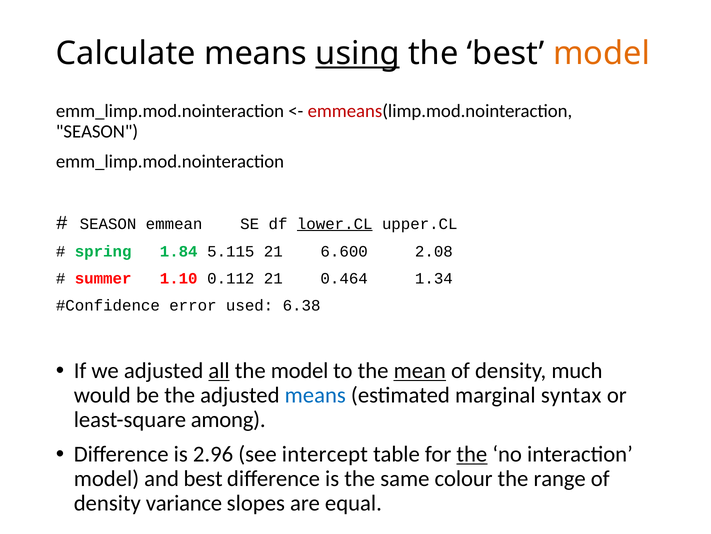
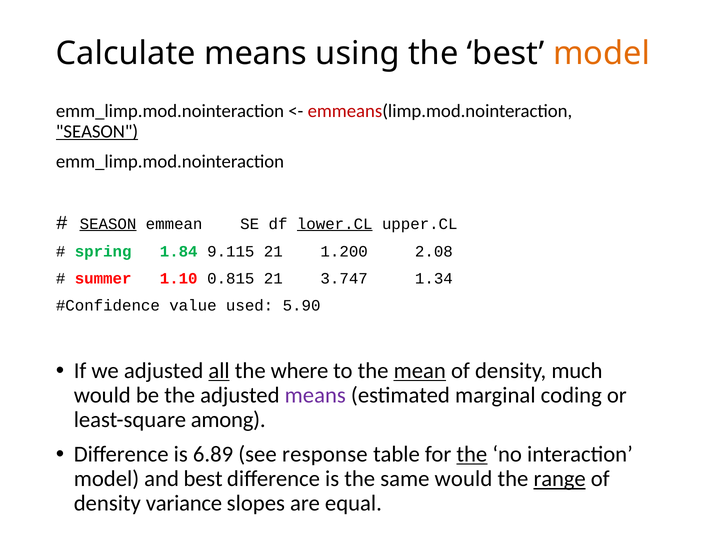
using underline: present -> none
SEASON at (97, 131) underline: none -> present
SEASON at (108, 224) underline: none -> present
5.115: 5.115 -> 9.115
6.600: 6.600 -> 1.200
0.112: 0.112 -> 0.815
0.464: 0.464 -> 3.747
error: error -> value
6.38: 6.38 -> 5.90
the model: model -> where
means at (315, 395) colour: blue -> purple
syntax: syntax -> coding
2.96: 2.96 -> 6.89
intercept: intercept -> response
same colour: colour -> would
range underline: none -> present
